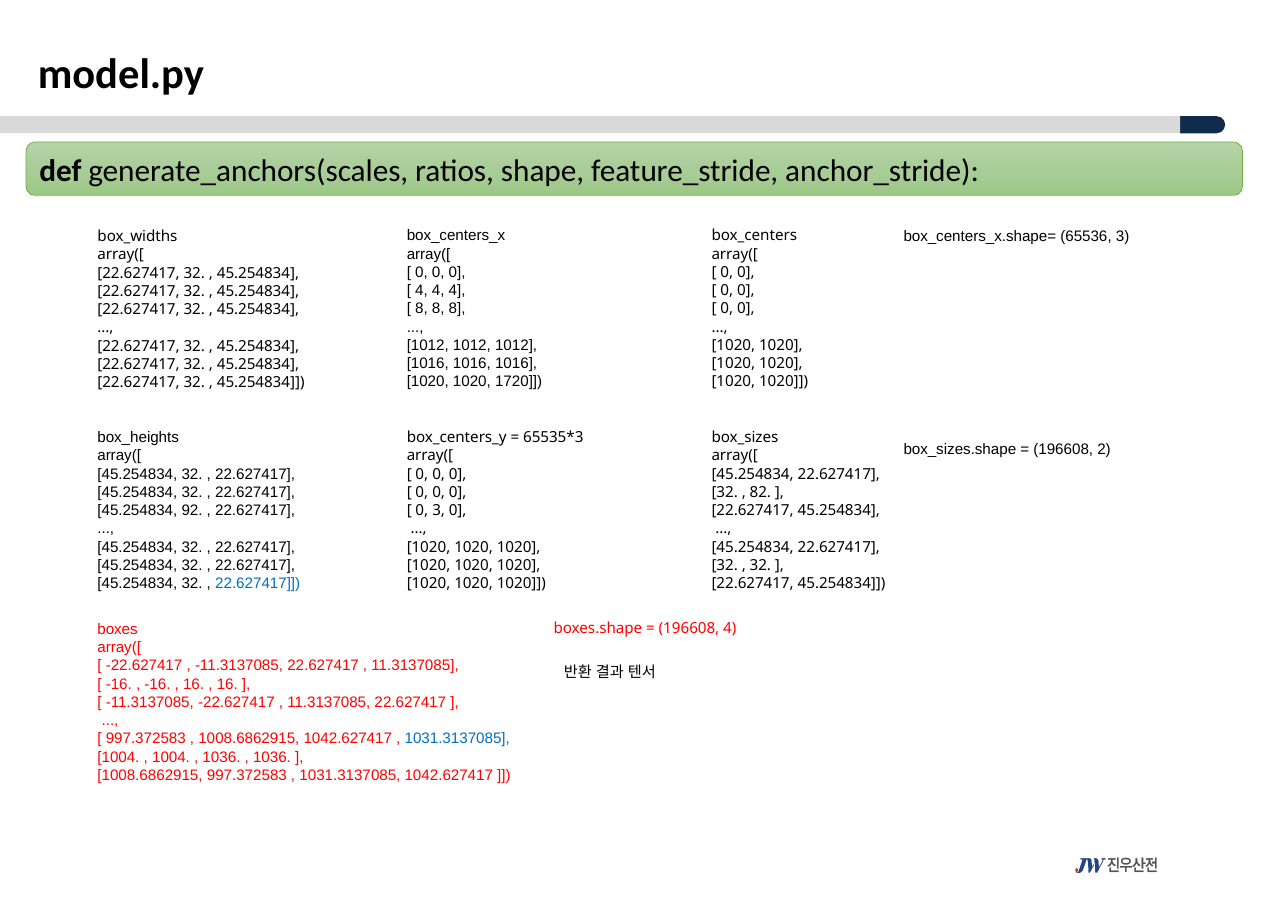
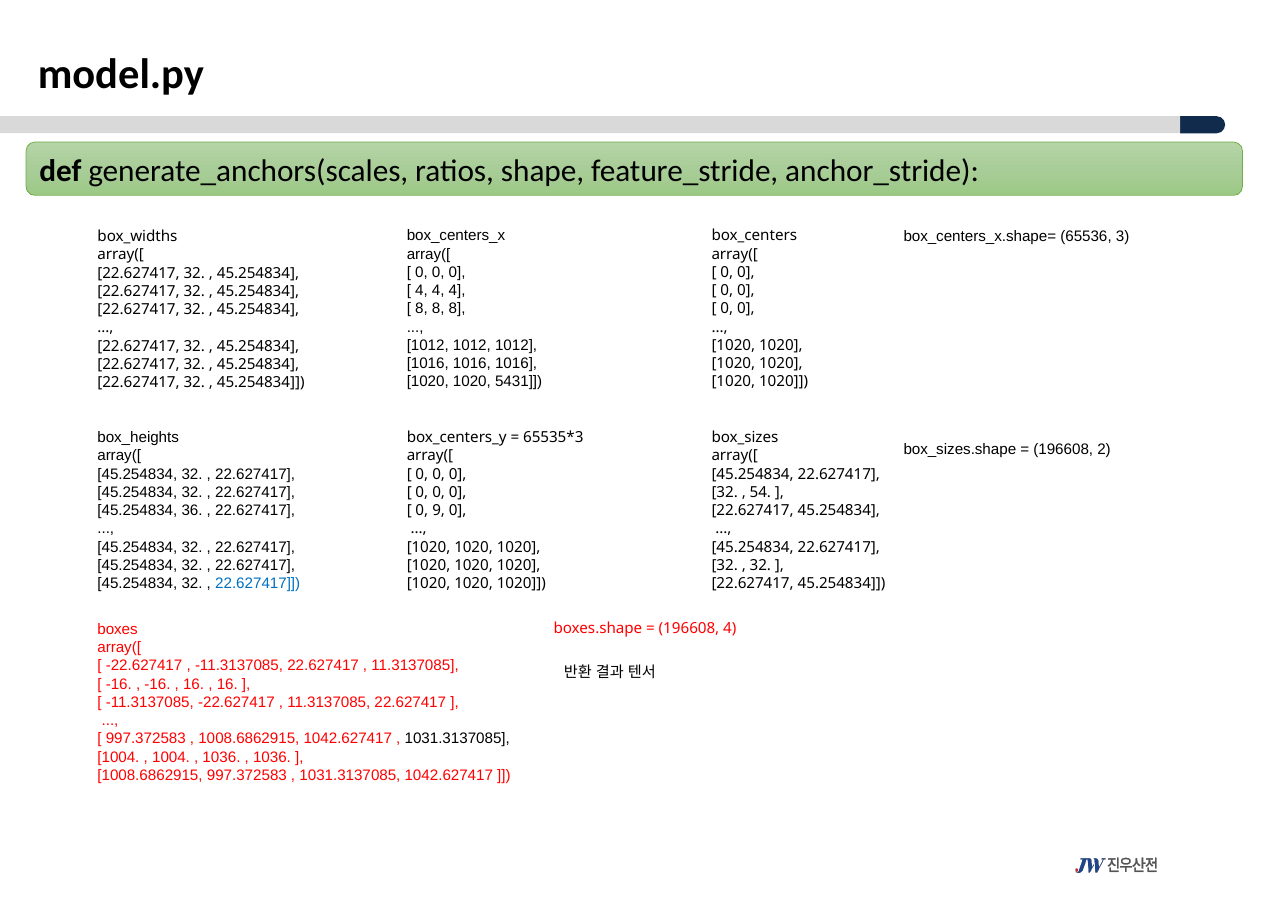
1720: 1720 -> 5431
82: 82 -> 54
92: 92 -> 36
0 3: 3 -> 9
1031.3137085 at (457, 739) colour: blue -> black
